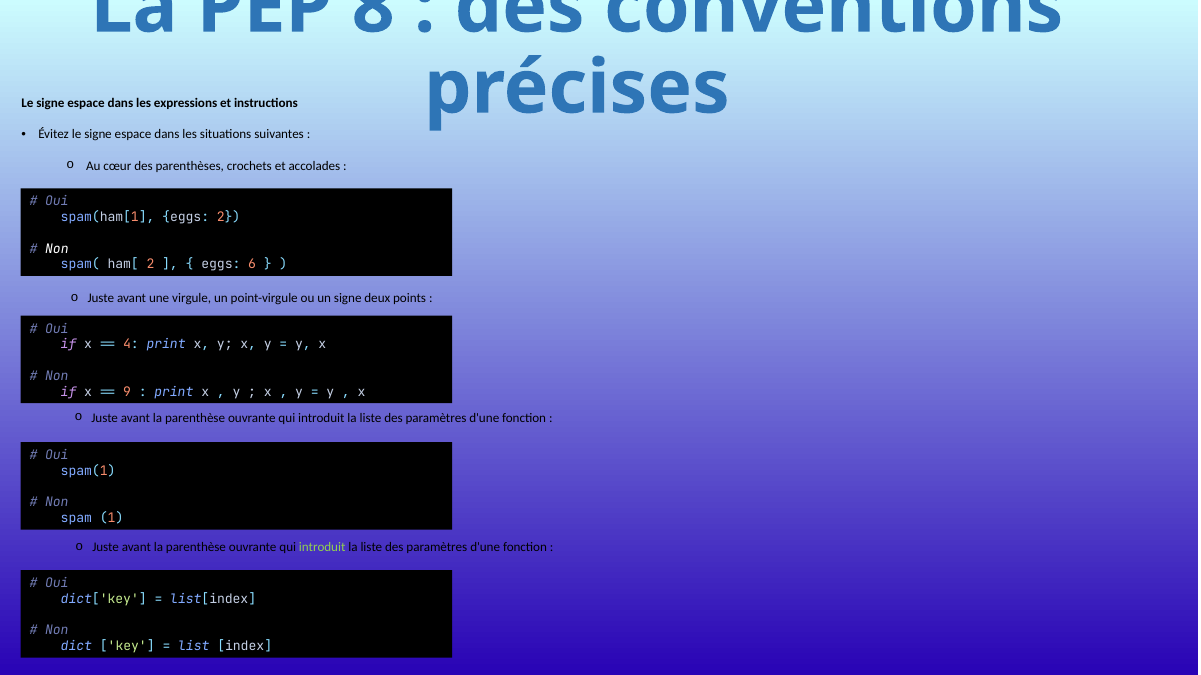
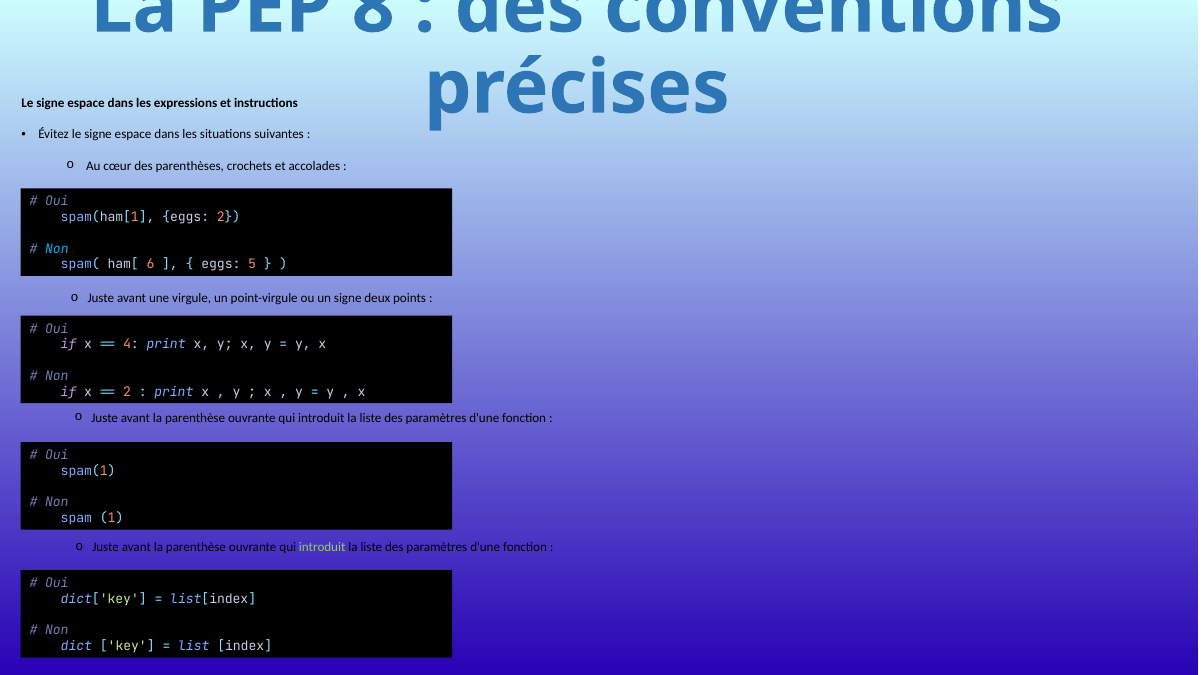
Non at (57, 249) colour: white -> light blue
ham[ 2: 2 -> 6
6: 6 -> 5
9 at (127, 392): 9 -> 2
